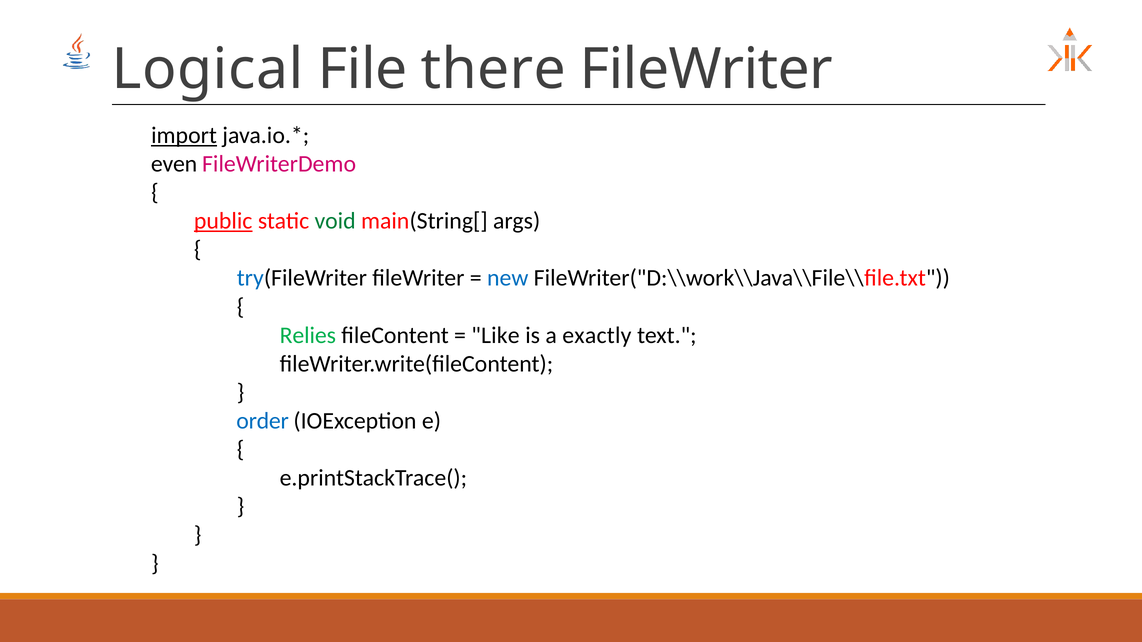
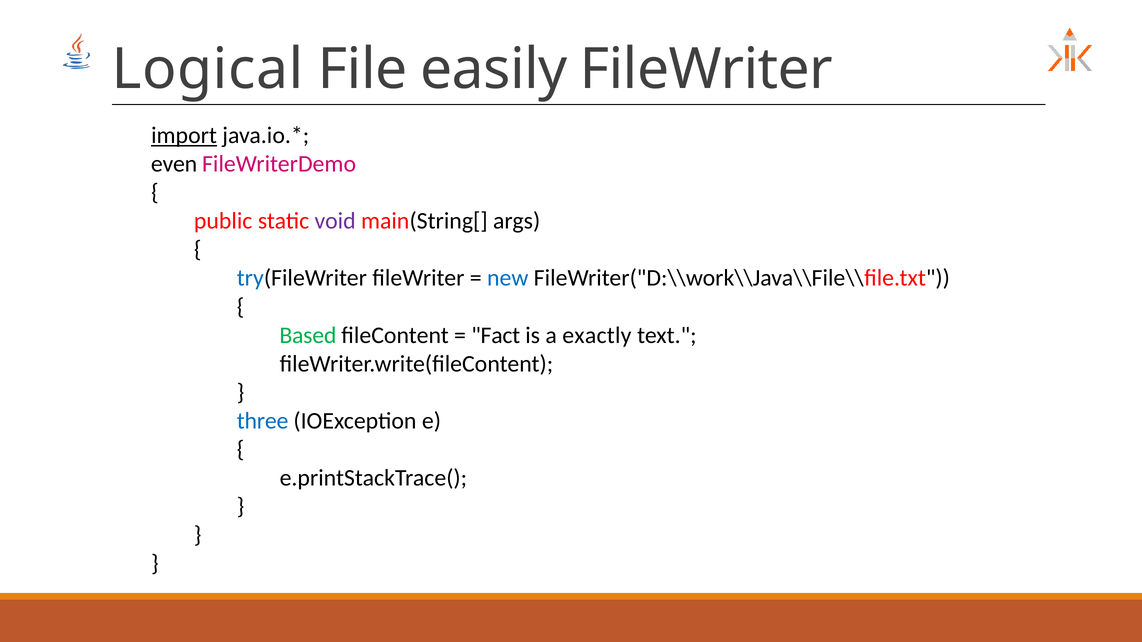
there: there -> easily
public underline: present -> none
void colour: green -> purple
Relies: Relies -> Based
Like: Like -> Fact
order: order -> three
